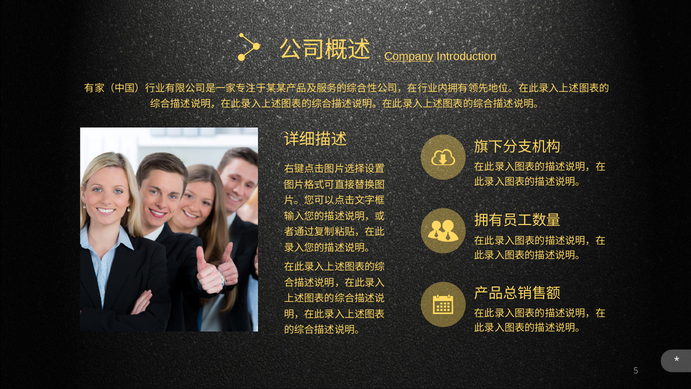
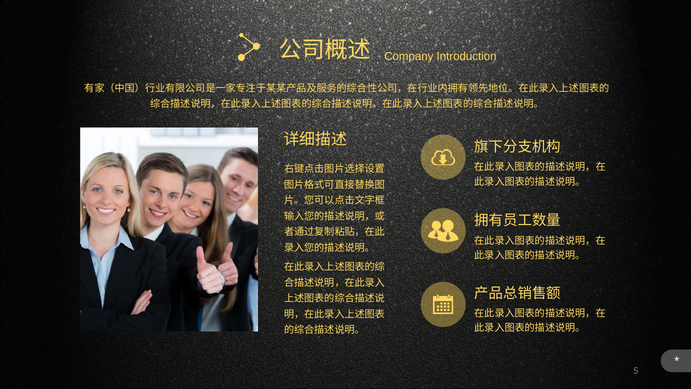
Company underline: present -> none
